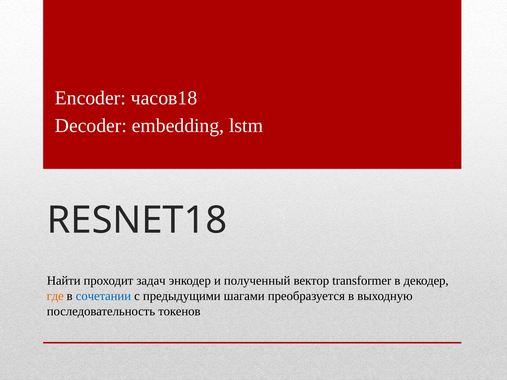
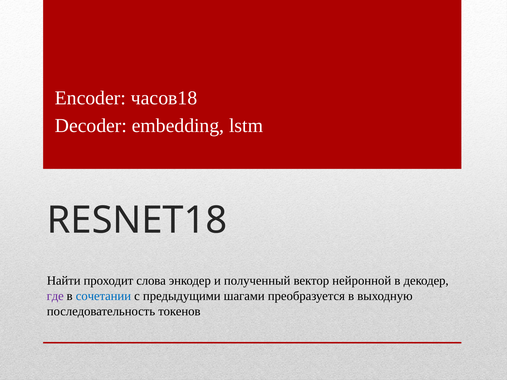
задач: задач -> слова
transformer: transformer -> нейронной
где colour: orange -> purple
